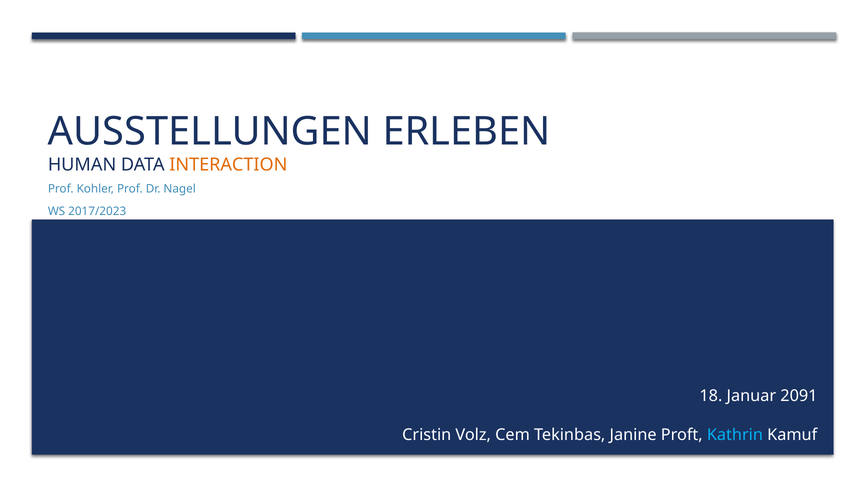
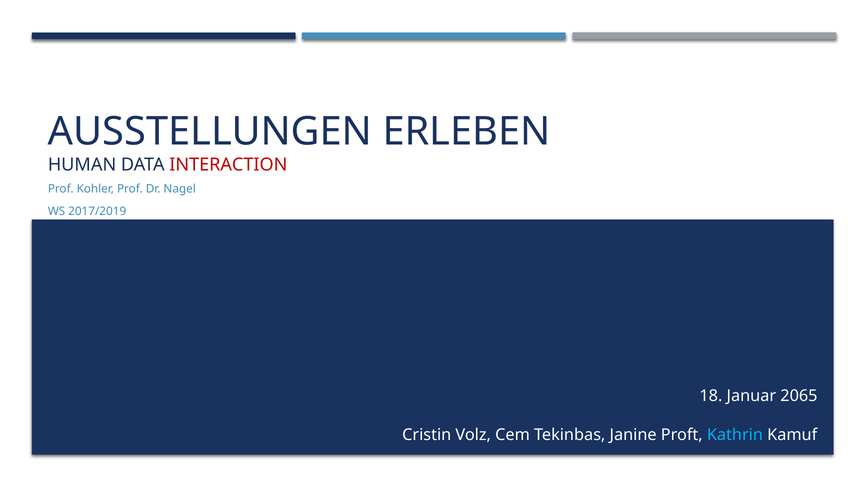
INTERACTION colour: orange -> red
2017/2023: 2017/2023 -> 2017/2019
2091: 2091 -> 2065
